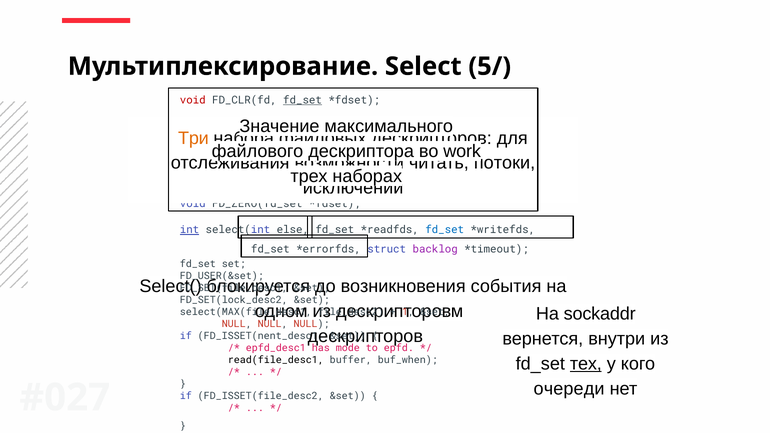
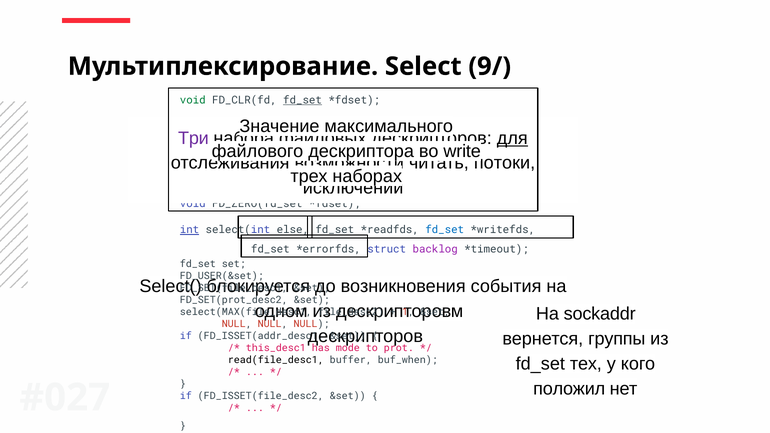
5/: 5/ -> 9/
void at (193, 100) colour: red -> green
Три colour: orange -> purple
для at (512, 138) underline: none -> present
work: work -> write
FD_SET(lock_desc2: FD_SET(lock_desc2 -> FD_SET(prot_desc2
внутри: внутри -> группы
FD_ISSET(nent_desc1: FD_ISSET(nent_desc1 -> FD_ISSET(addr_desc1
epfd_desc1: epfd_desc1 -> this_desc1
epfd: epfd -> prot
тех underline: present -> none
очереди: очереди -> положил
